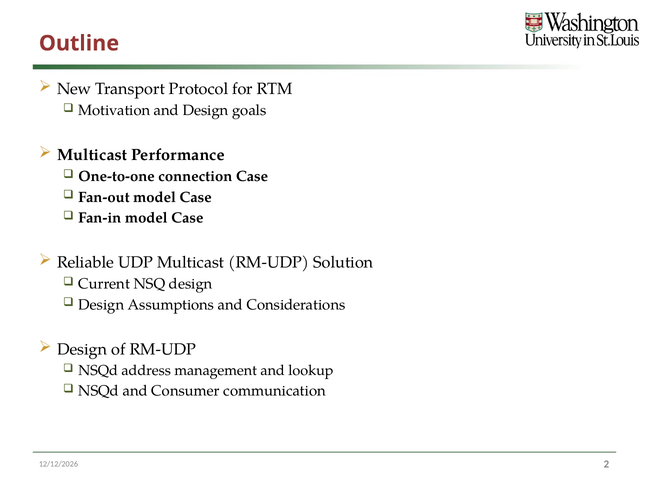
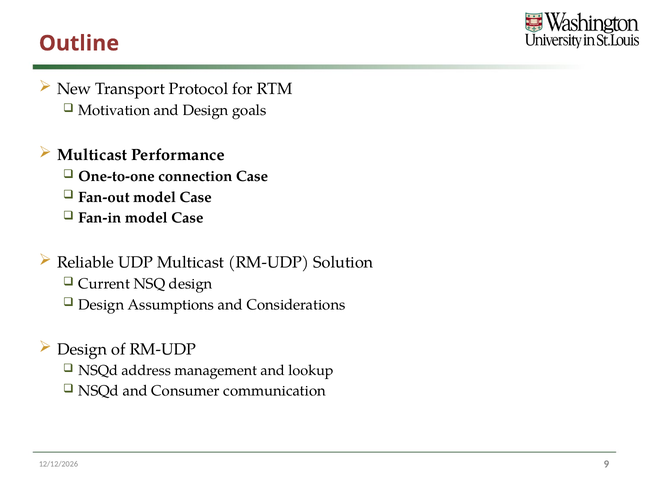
2: 2 -> 9
